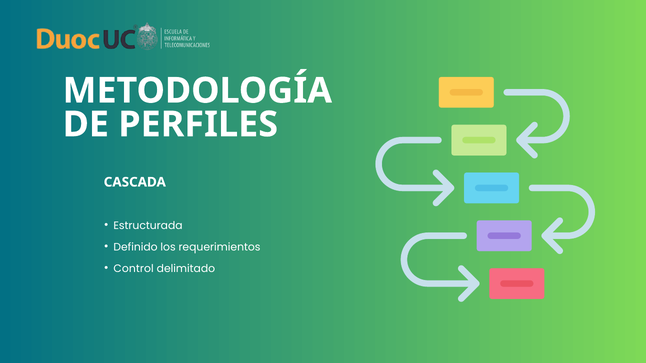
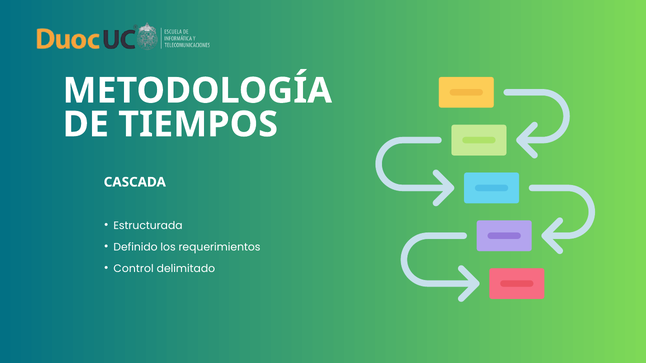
PERFILES: PERFILES -> TIEMPOS
